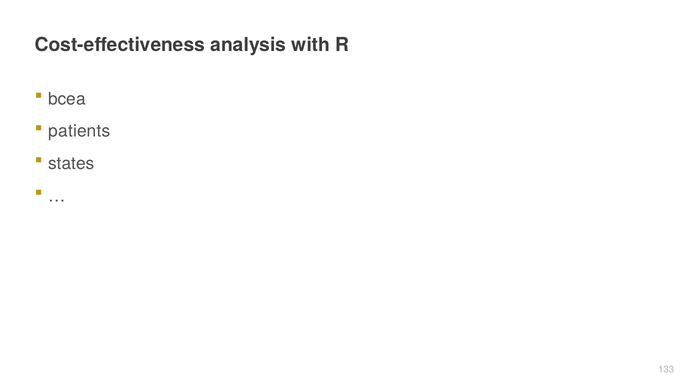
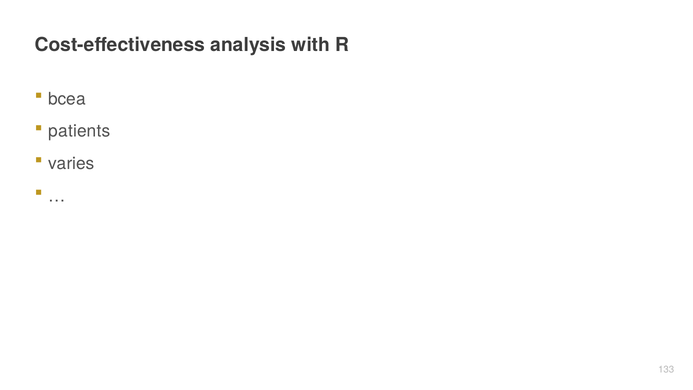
states: states -> varies
